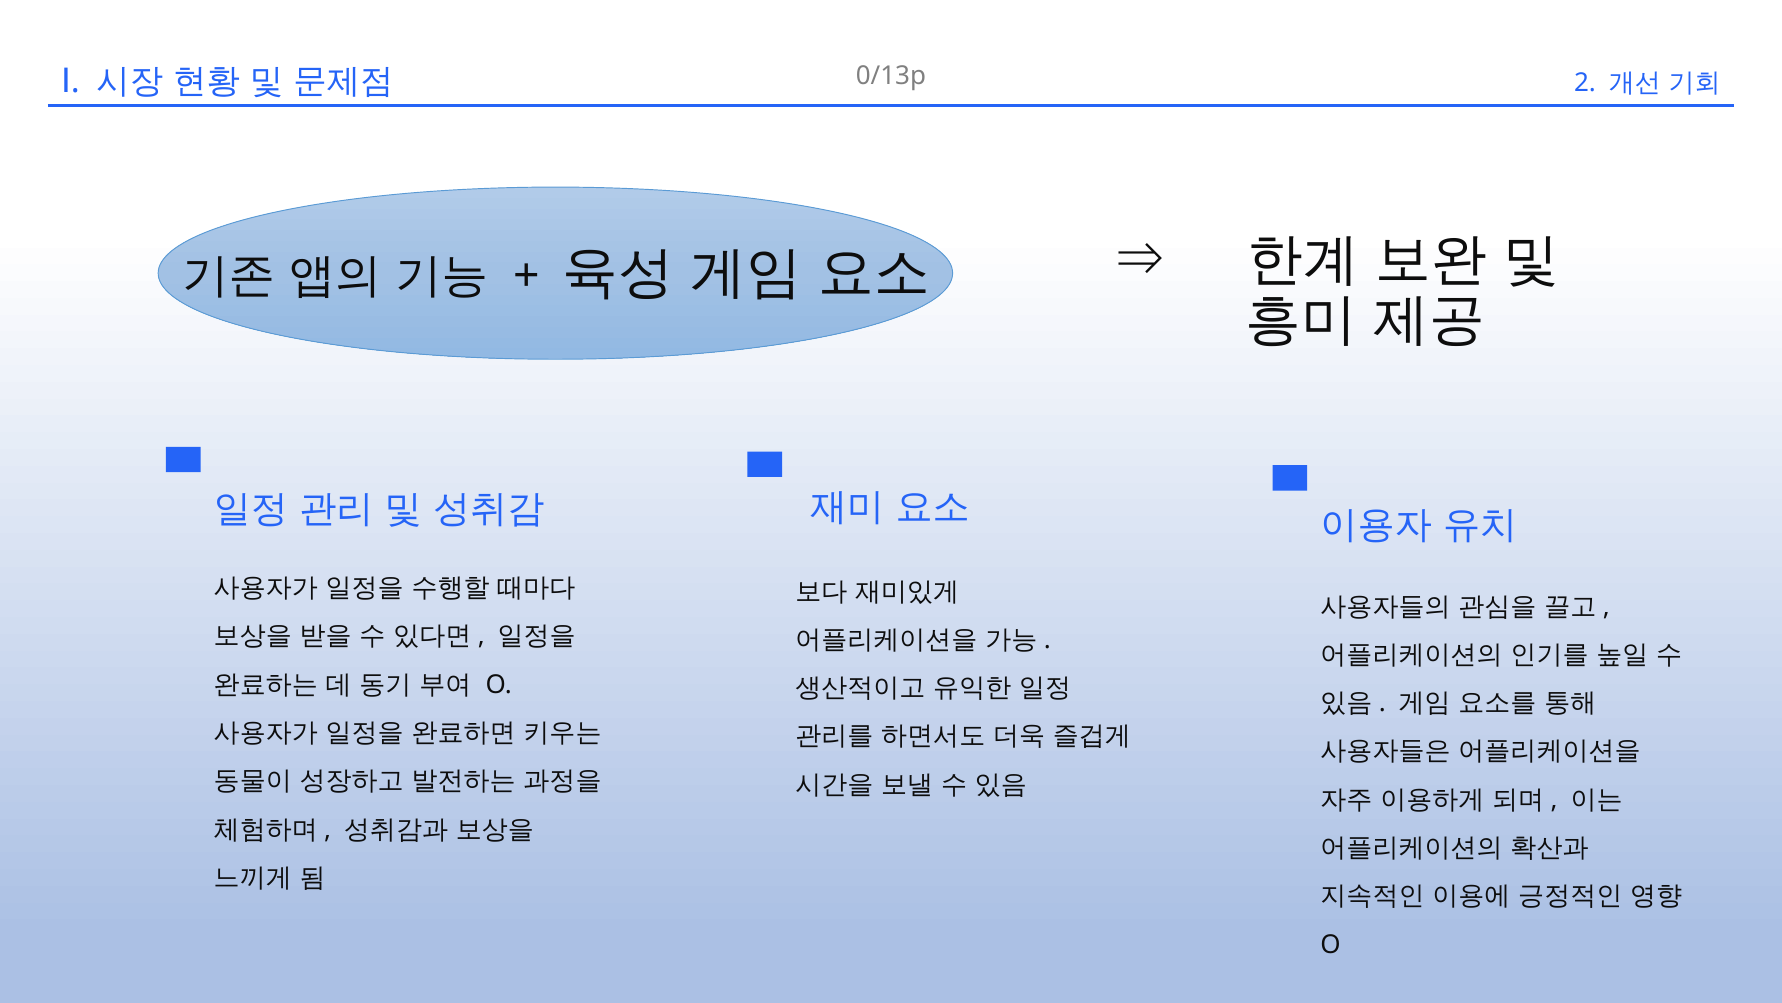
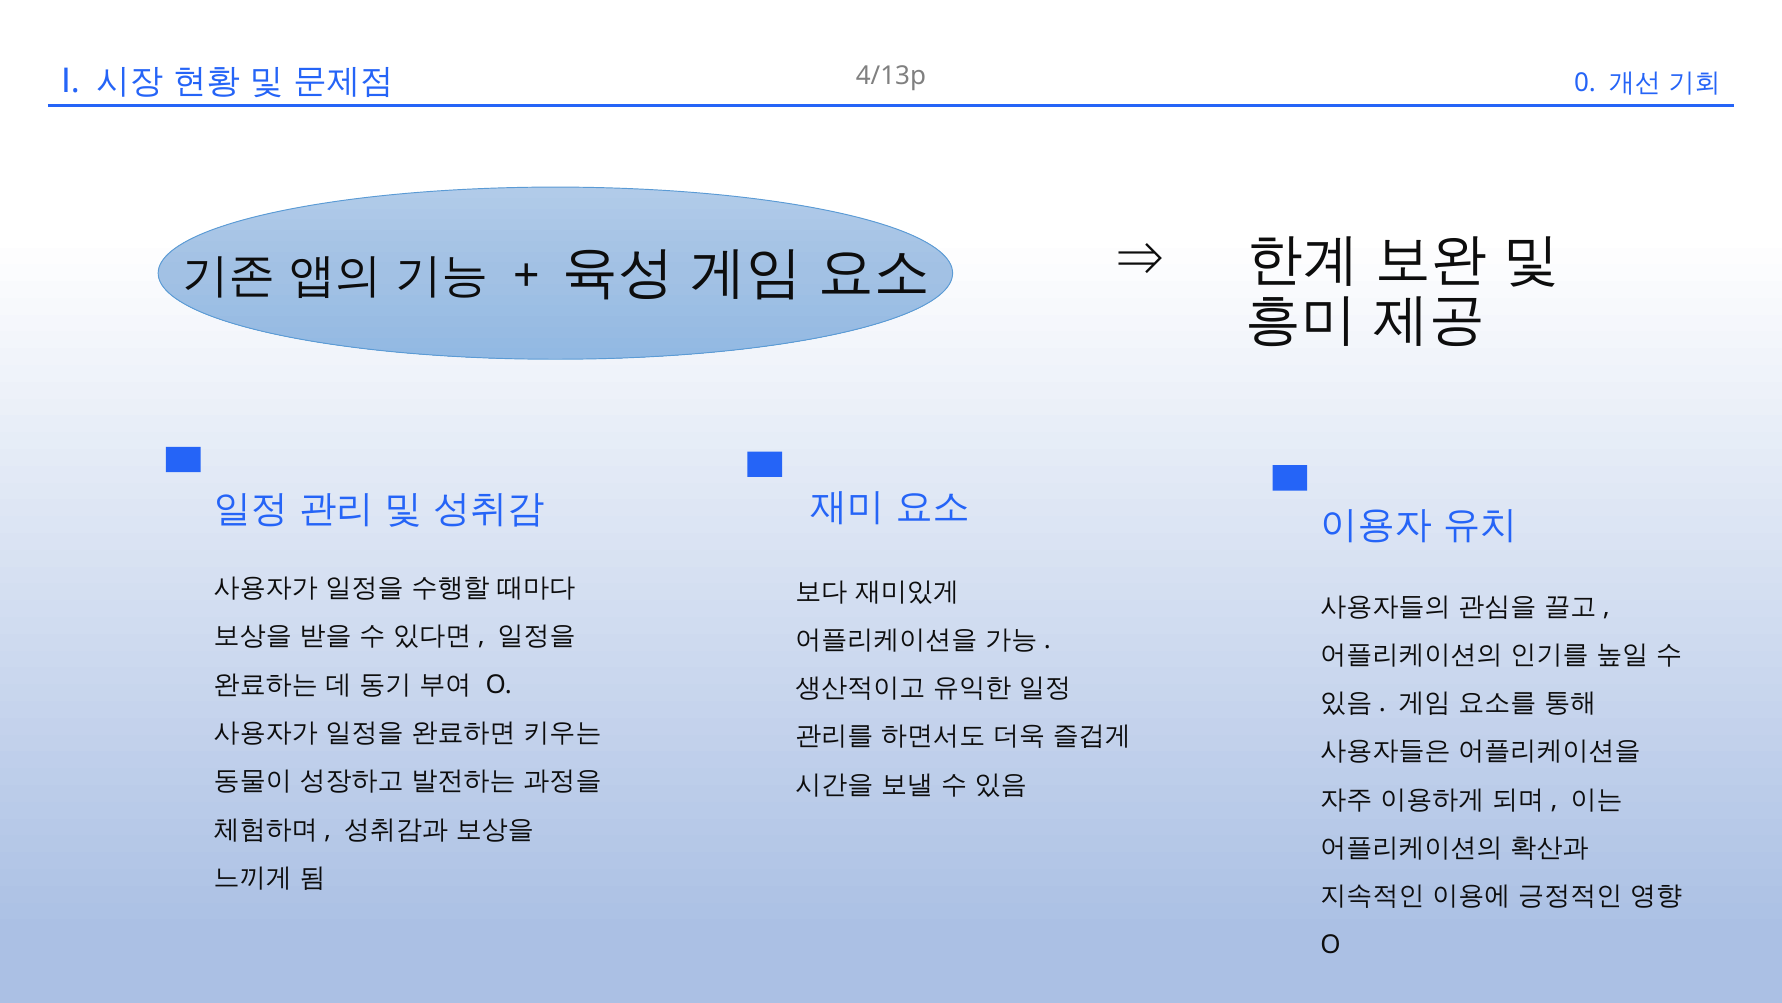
2: 2 -> 0
0/13p: 0/13p -> 4/13p
